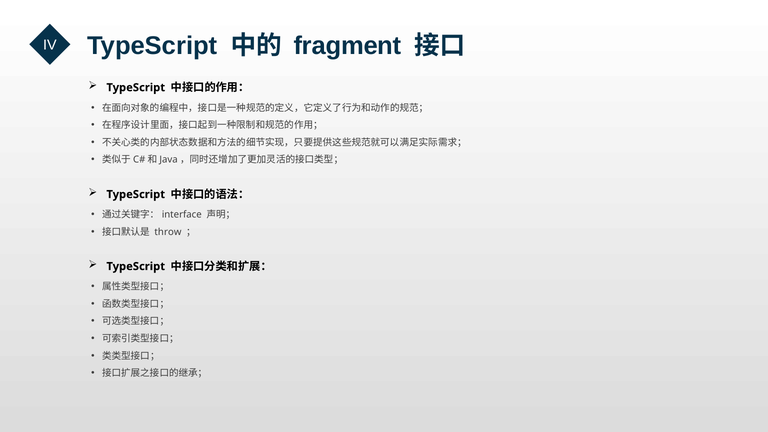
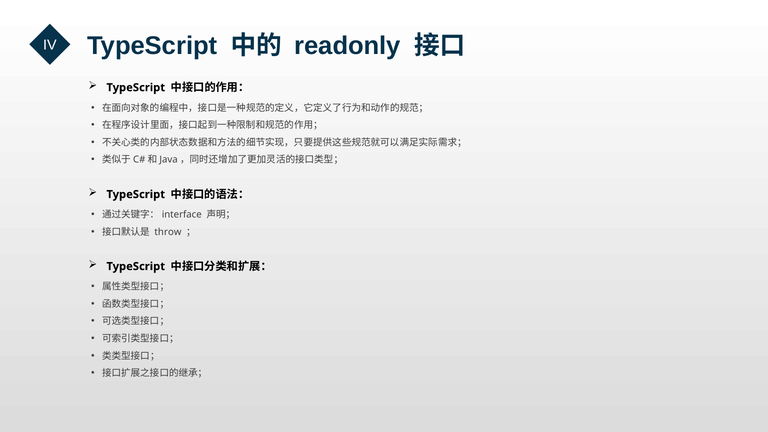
fragment: fragment -> readonly
